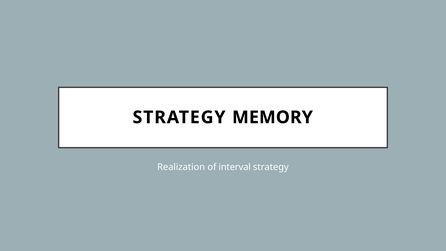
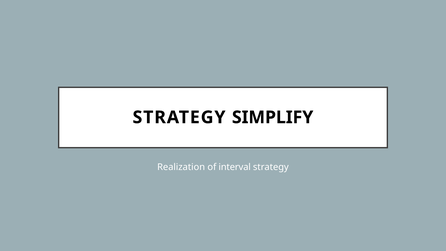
MEMORY: MEMORY -> SIMPLIFY
